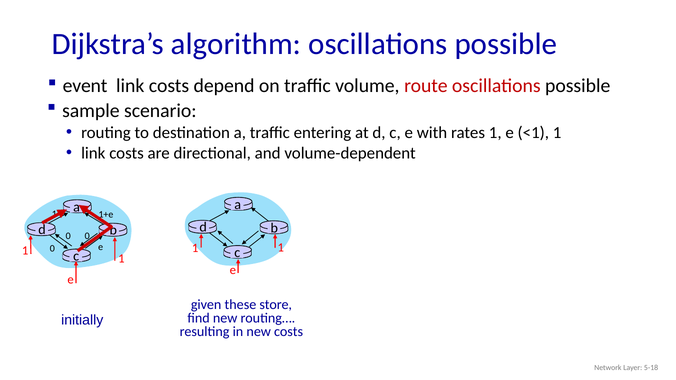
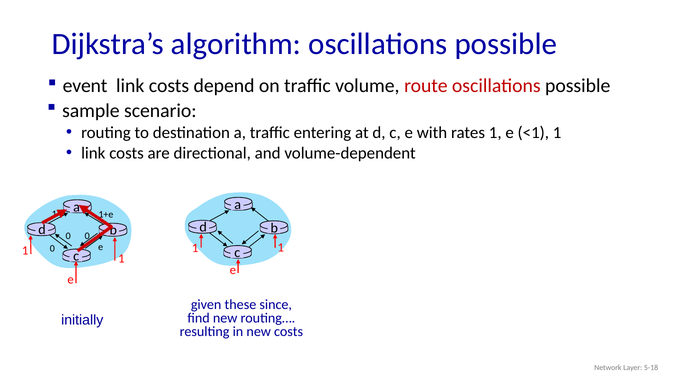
store: store -> since
